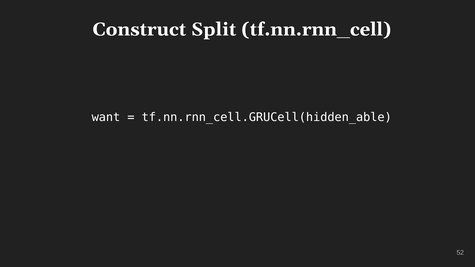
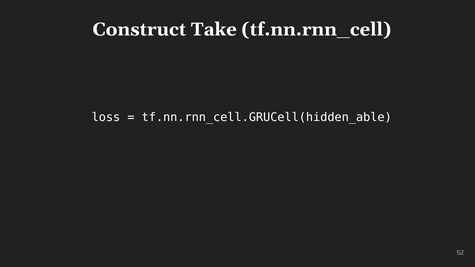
Split: Split -> Take
want: want -> loss
